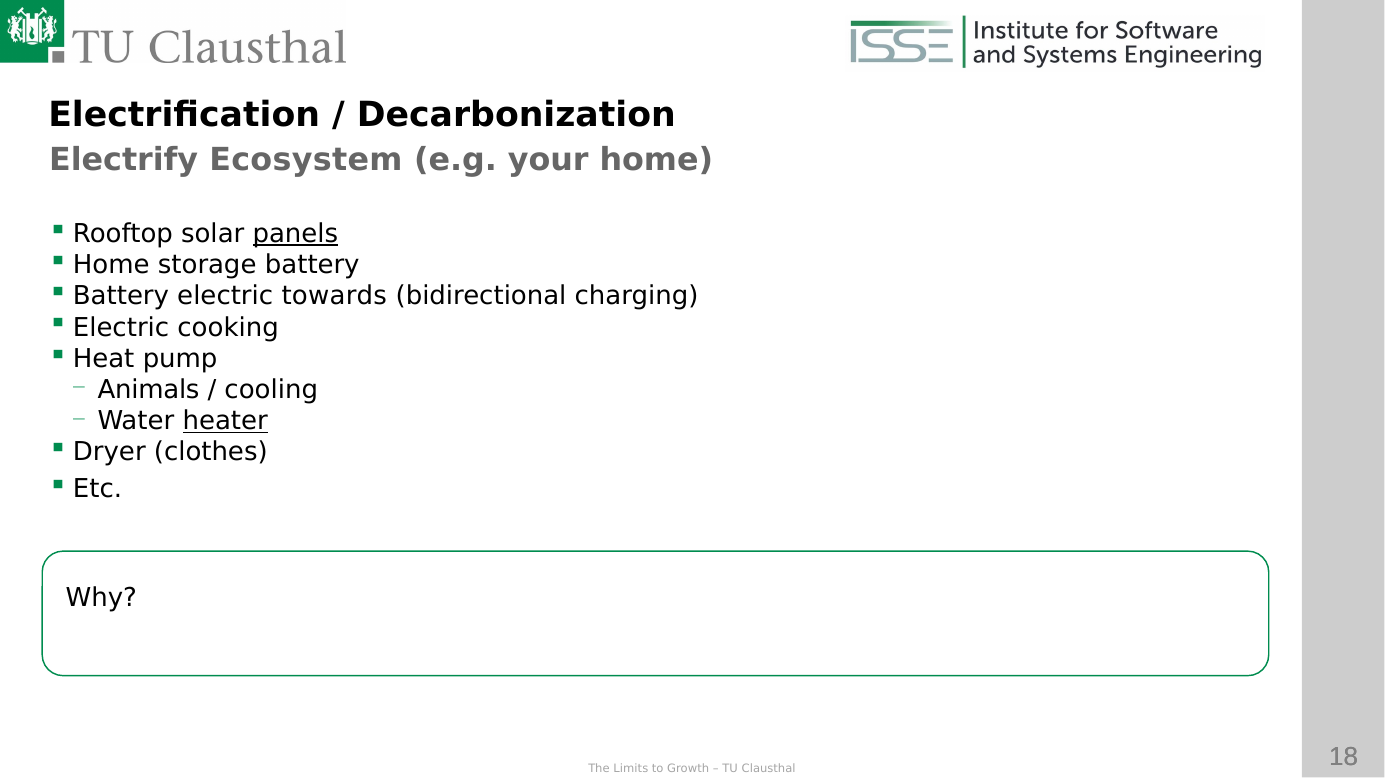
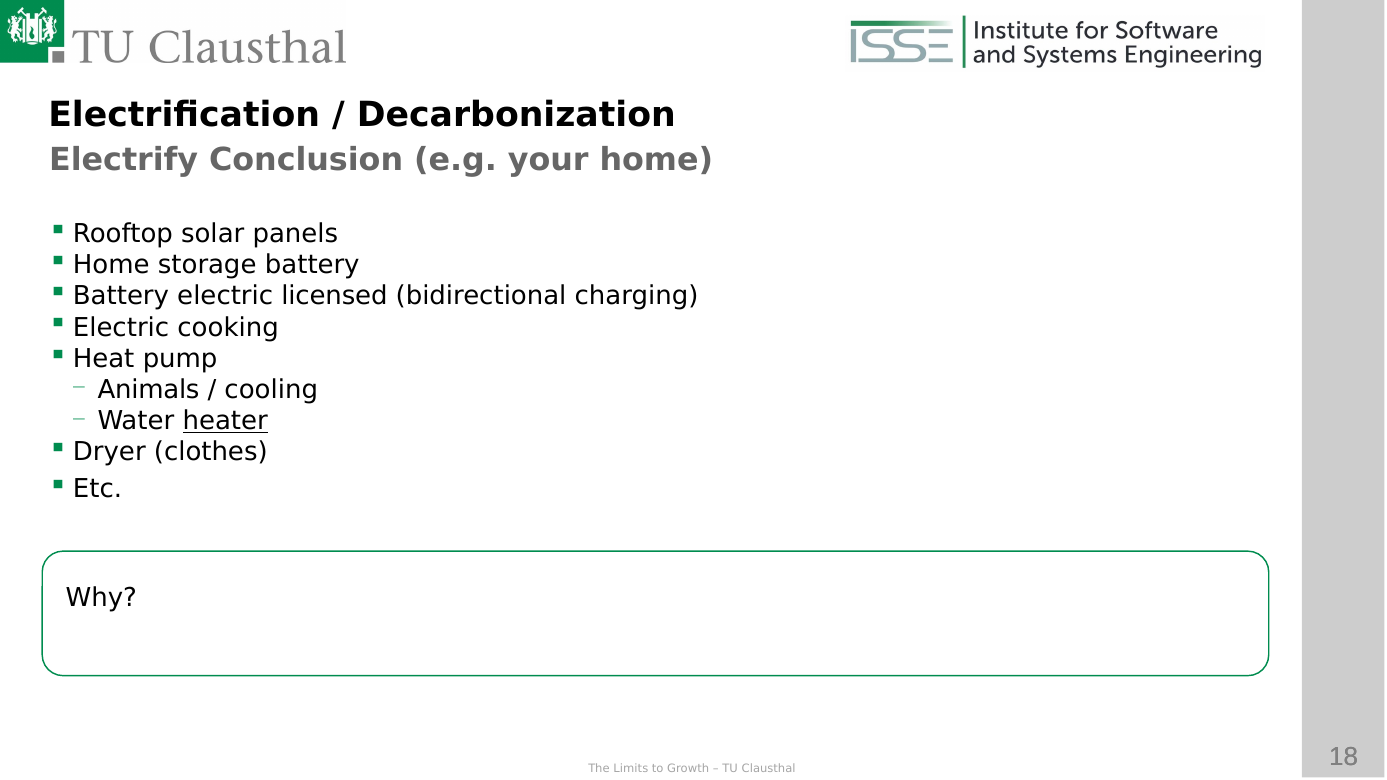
Ecosystem: Ecosystem -> Conclusion
panels underline: present -> none
electric towards: towards -> licensed
